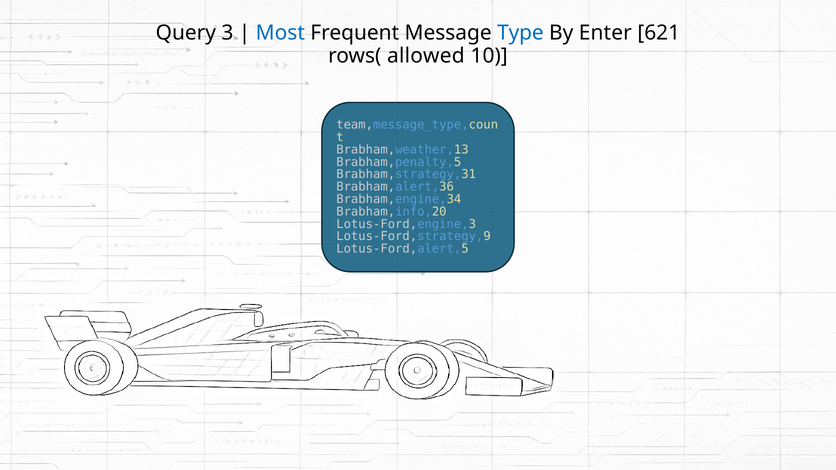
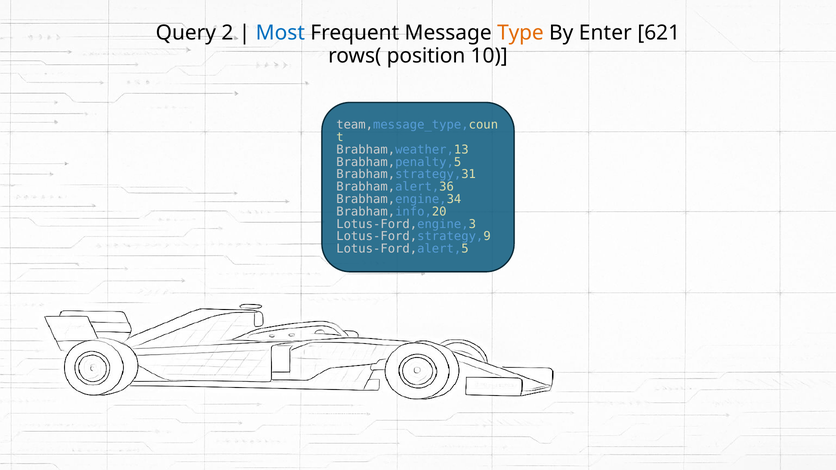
3: 3 -> 2
Type colour: blue -> orange
allowed: allowed -> position
